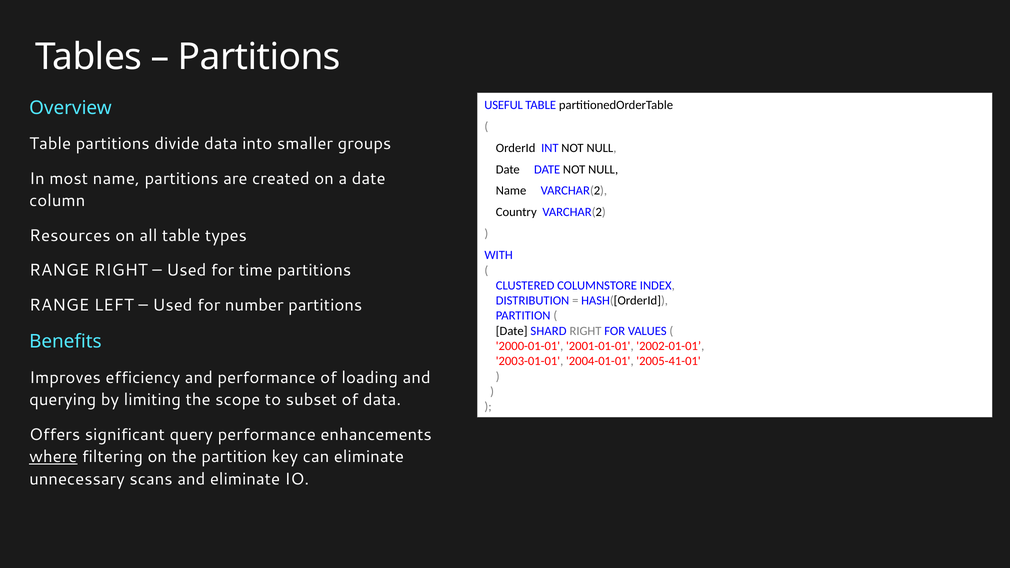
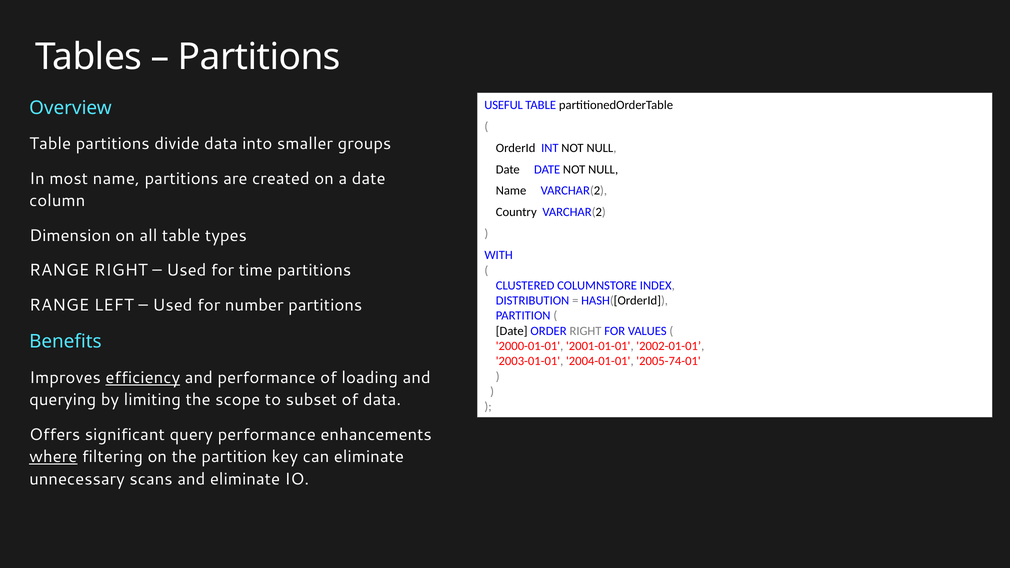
Resources: Resources -> Dimension
SHARD: SHARD -> ORDER
2005-41-01: 2005-41-01 -> 2005-74-01
efficiency underline: none -> present
